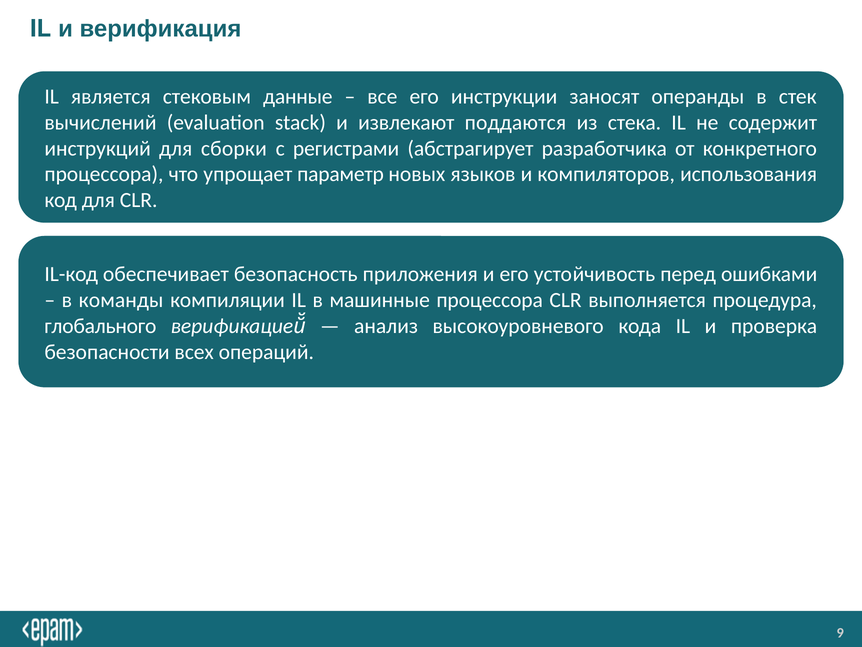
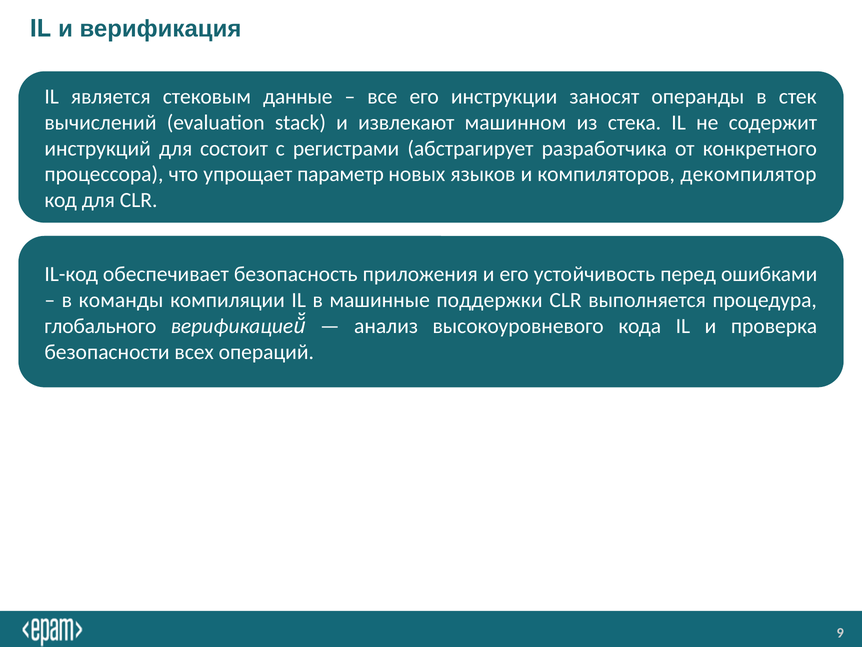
поддаются: поддаются -> машинном
сборки: сборки -> состоит
использования: использования -> декомпилятор
машинные процессора: процессора -> поддержки
